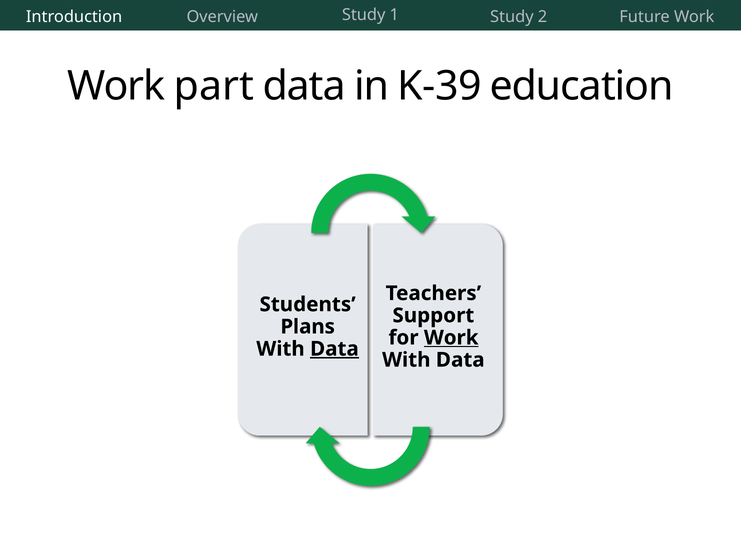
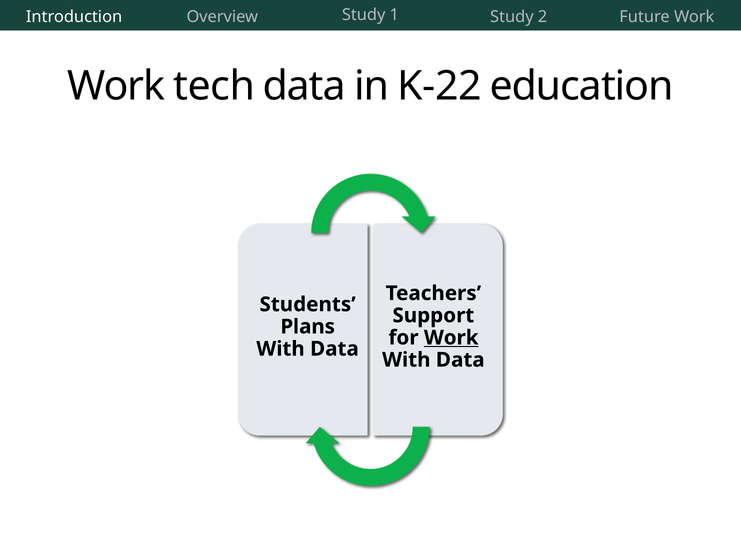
part: part -> tech
K-39: K-39 -> K-22
Data at (334, 349) underline: present -> none
